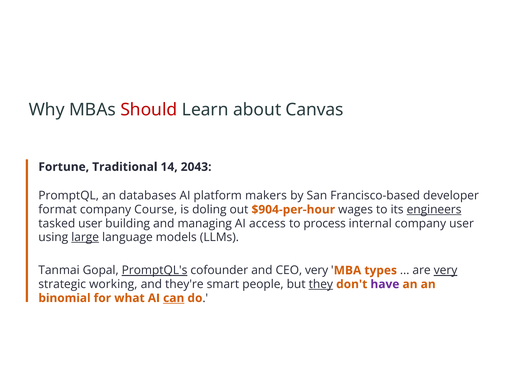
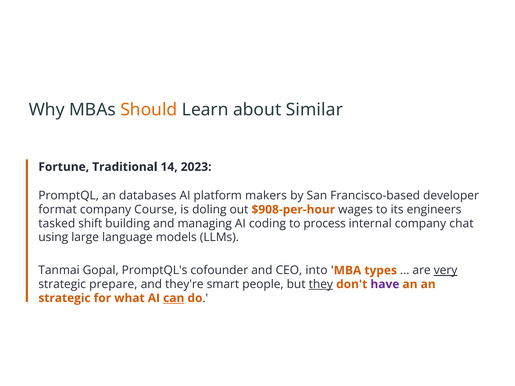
Should colour: red -> orange
Canvas: Canvas -> Similar
2043: 2043 -> 2023
$904-per-hour: $904-per-hour -> $908-per-hour
engineers underline: present -> none
tasked user: user -> shift
access: access -> coding
company user: user -> chat
large underline: present -> none
PromptQL's underline: present -> none
CEO very: very -> into
working: working -> prepare
binomial at (65, 298): binomial -> strategic
